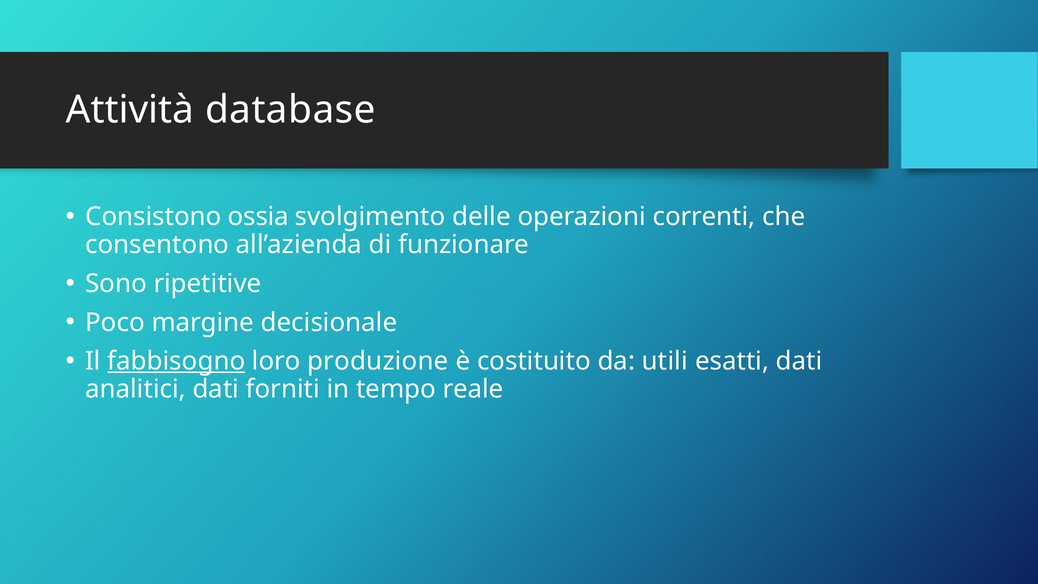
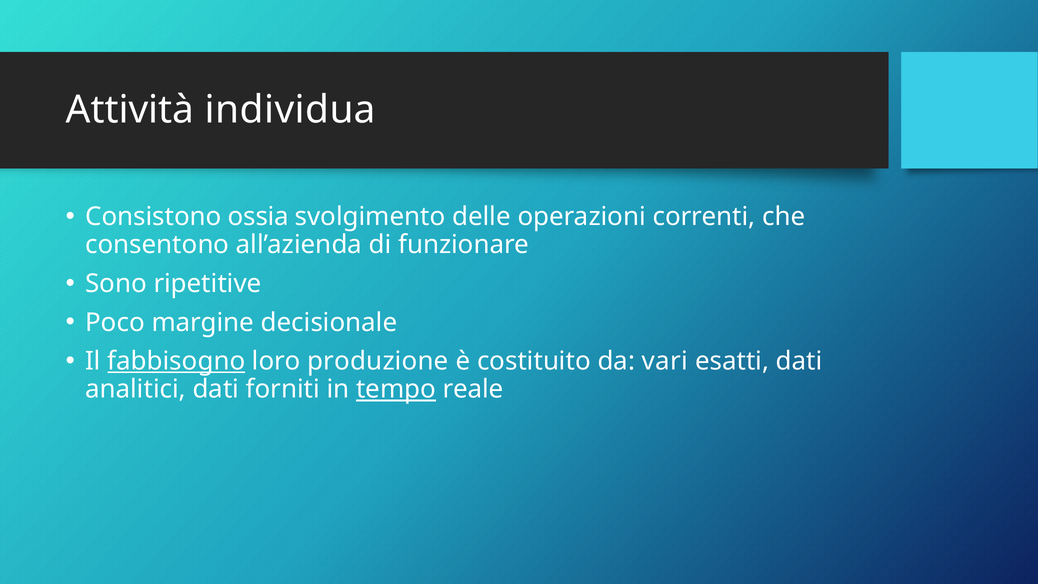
database: database -> individua
utili: utili -> vari
tempo underline: none -> present
